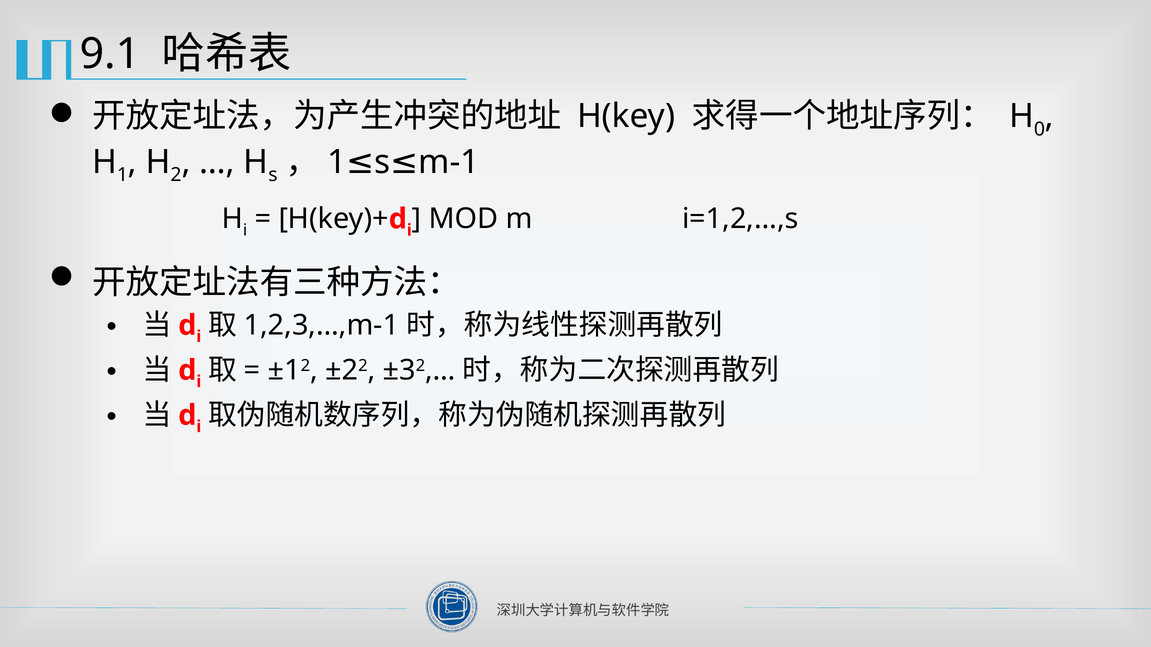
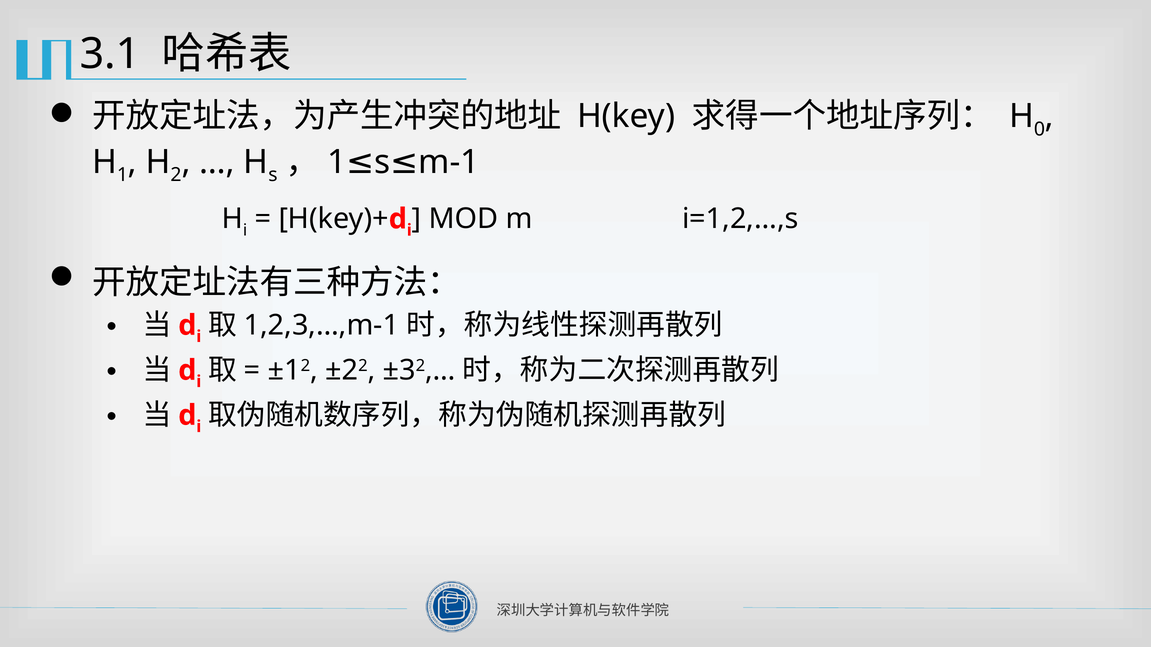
9.1: 9.1 -> 3.1
